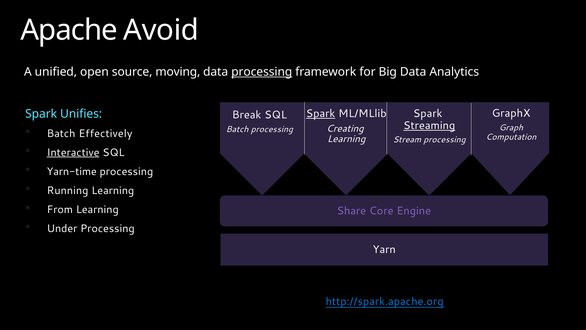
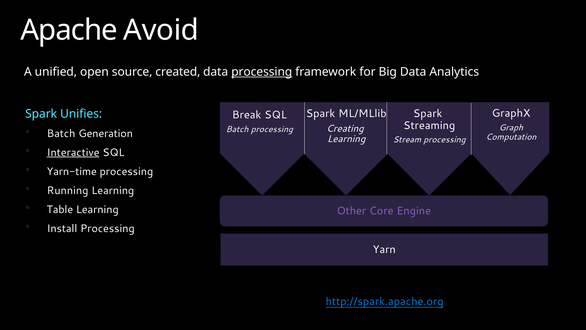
moving: moving -> created
Spark at (321, 113) underline: present -> none
Streaming underline: present -> none
Effectively: Effectively -> Generation
From: From -> Table
Share: Share -> Other
Under: Under -> Install
